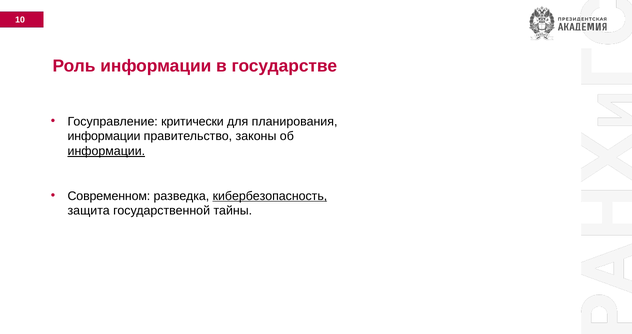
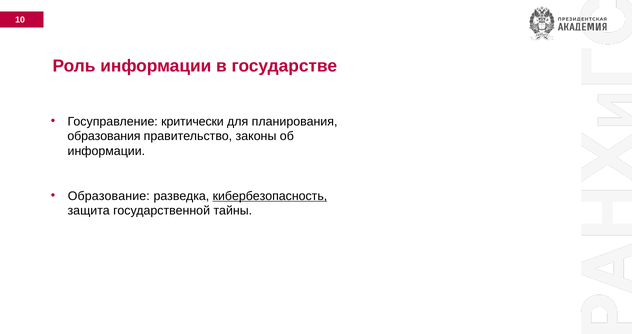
информации at (104, 136): информации -> образования
информации at (106, 151) underline: present -> none
Современном: Современном -> Образование
